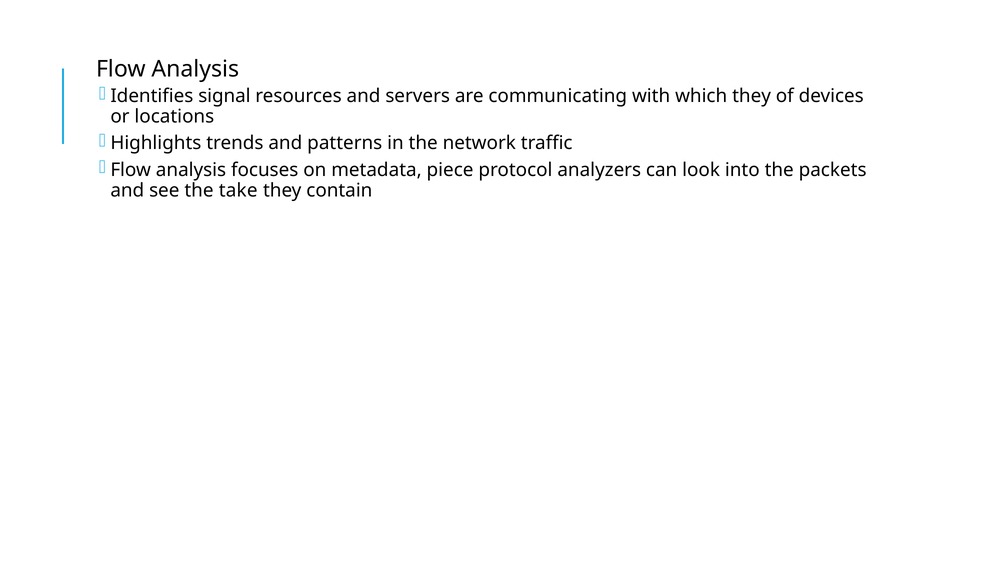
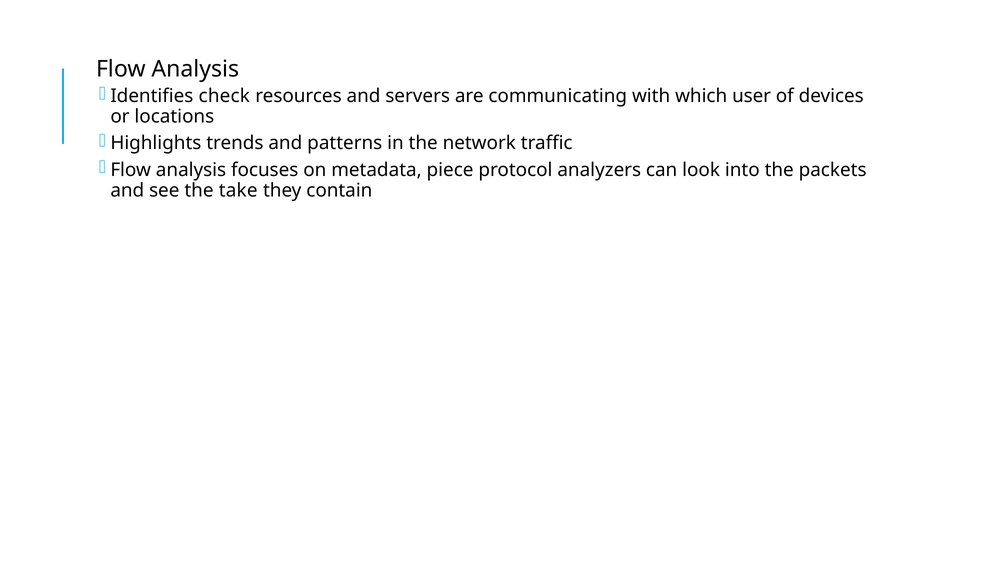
signal: signal -> check
which they: they -> user
